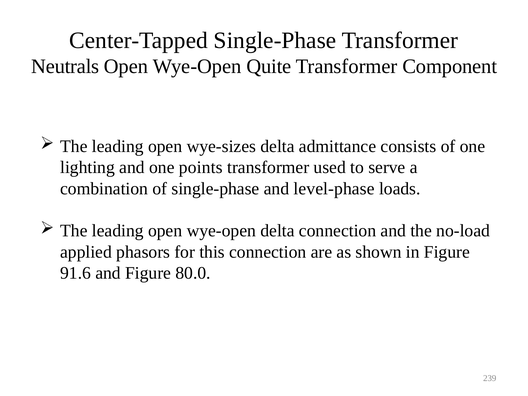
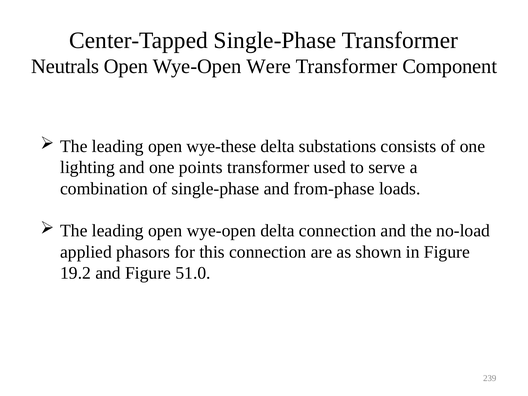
Quite: Quite -> Were
wye-sizes: wye-sizes -> wye-these
admittance: admittance -> substations
level-phase: level-phase -> from-phase
91.6: 91.6 -> 19.2
80.0: 80.0 -> 51.0
